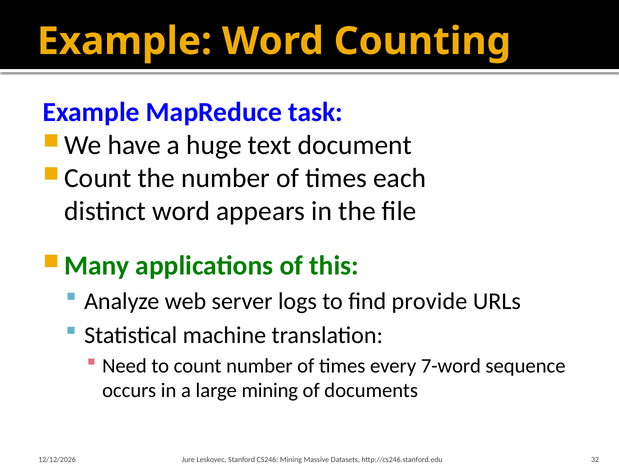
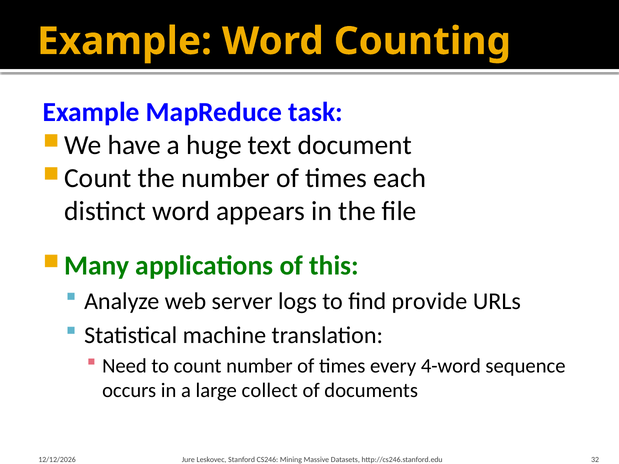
7-word: 7-word -> 4-word
large mining: mining -> collect
